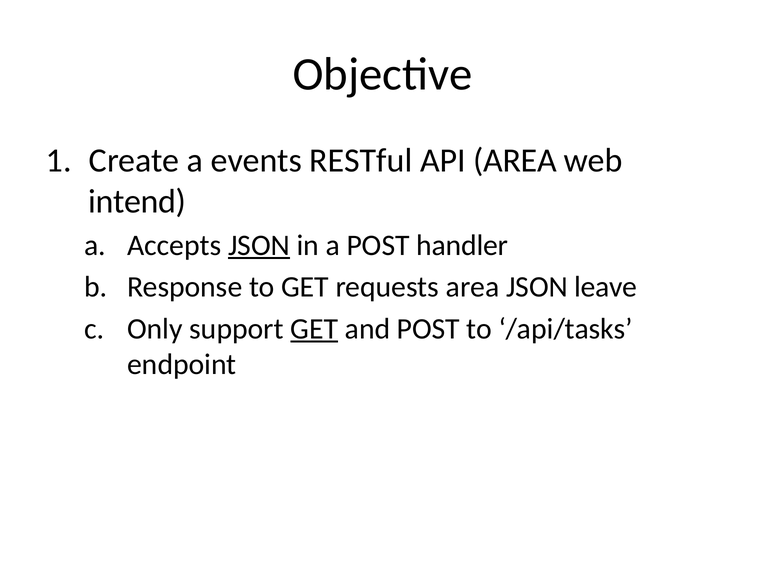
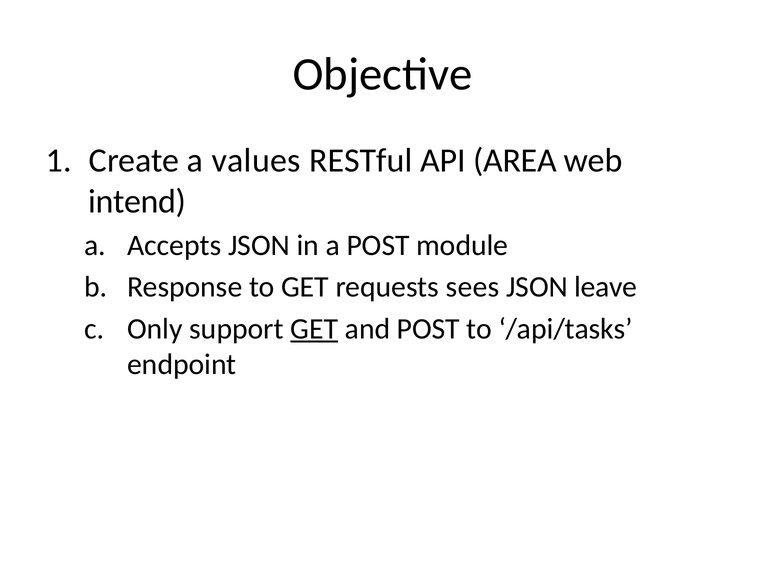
events: events -> values
JSON at (259, 245) underline: present -> none
handler: handler -> module
requests area: area -> sees
